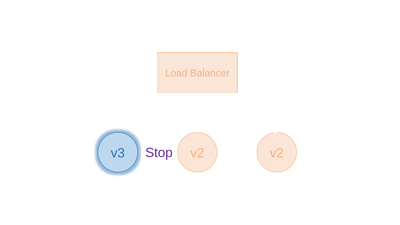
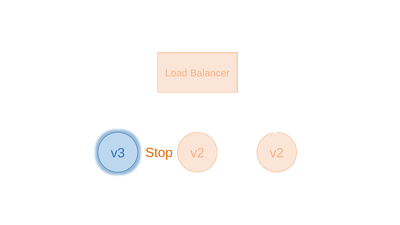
Stop colour: purple -> orange
